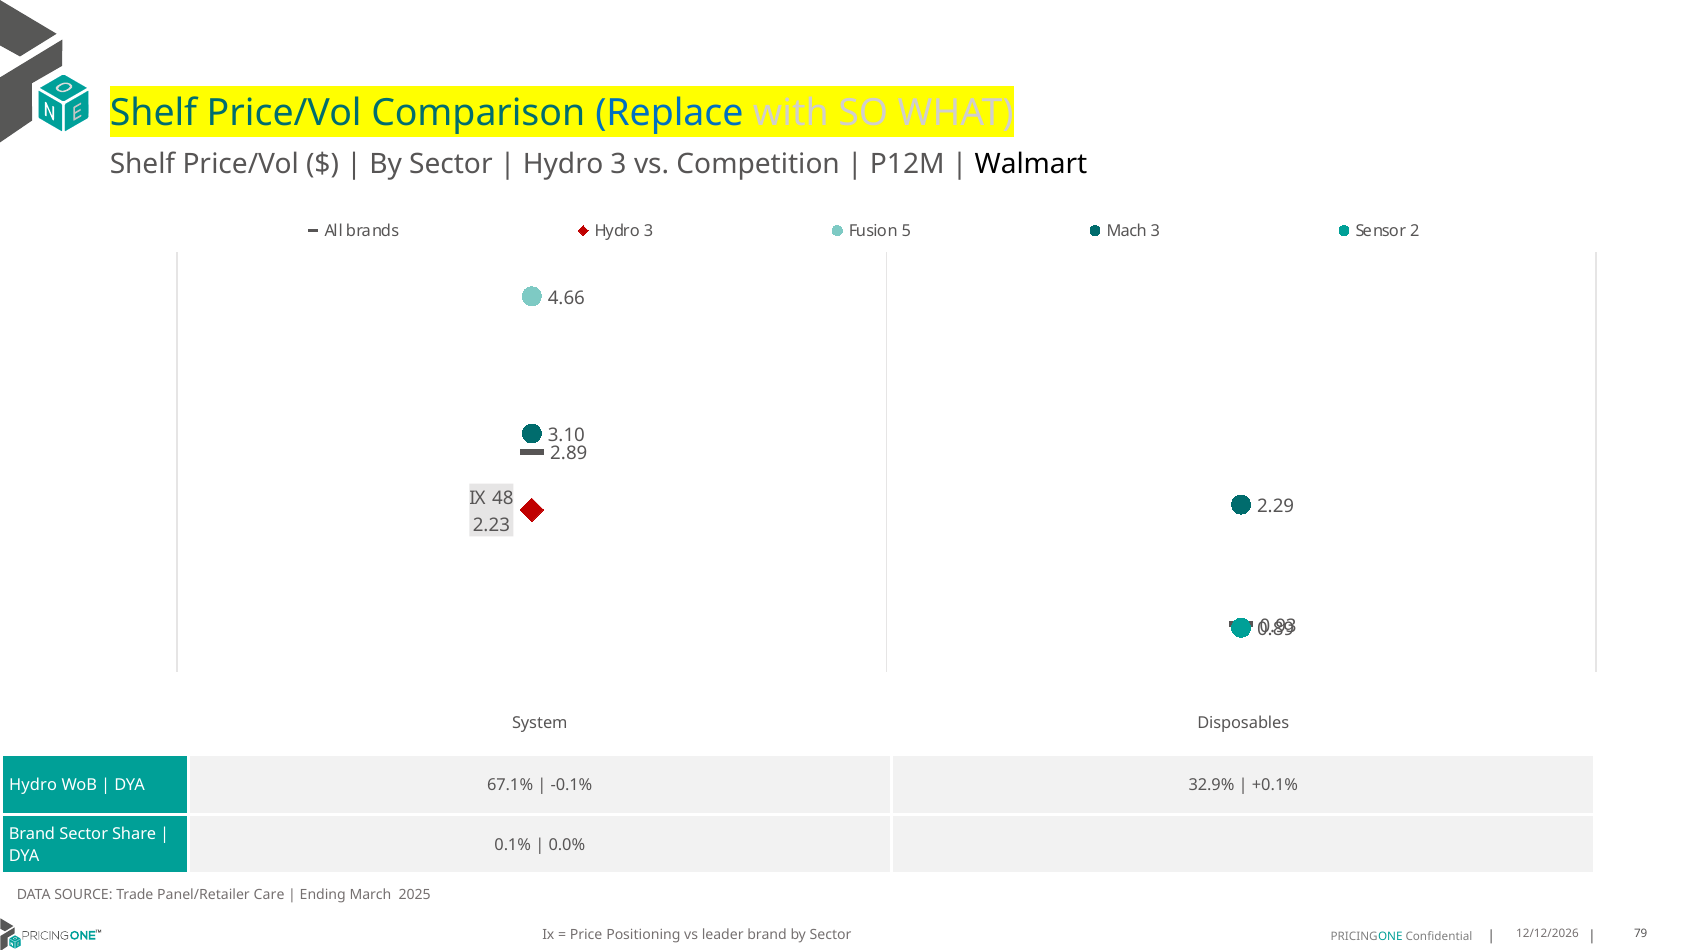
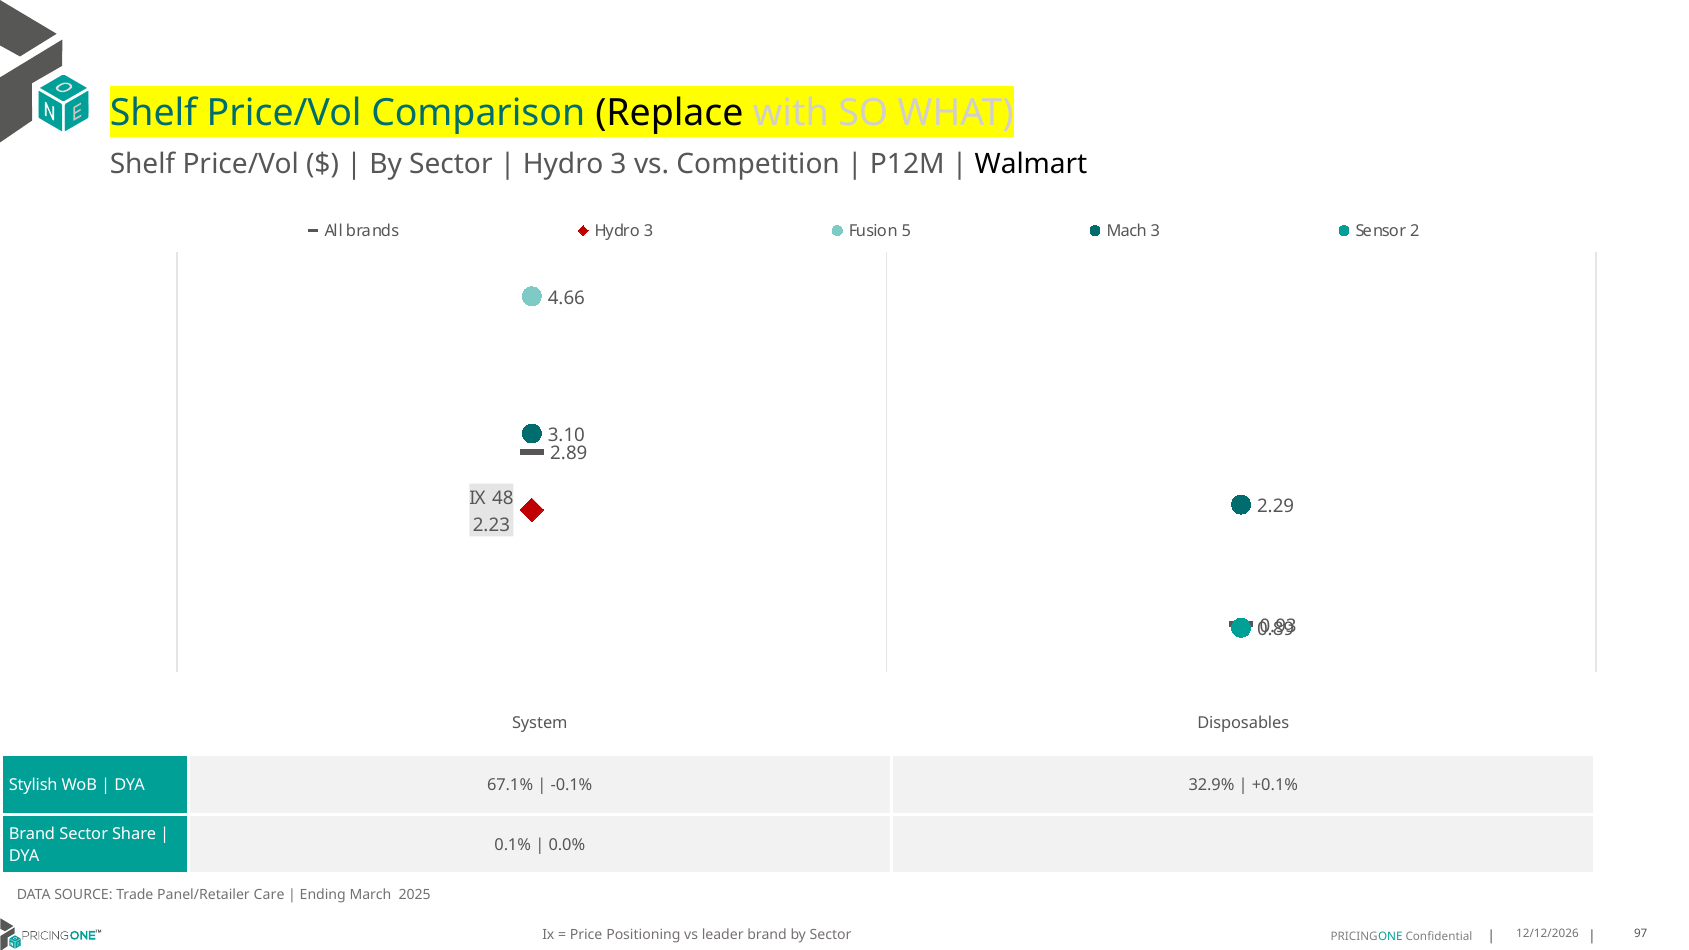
Replace colour: blue -> black
Hydro at (33, 785): Hydro -> Stylish
79: 79 -> 97
